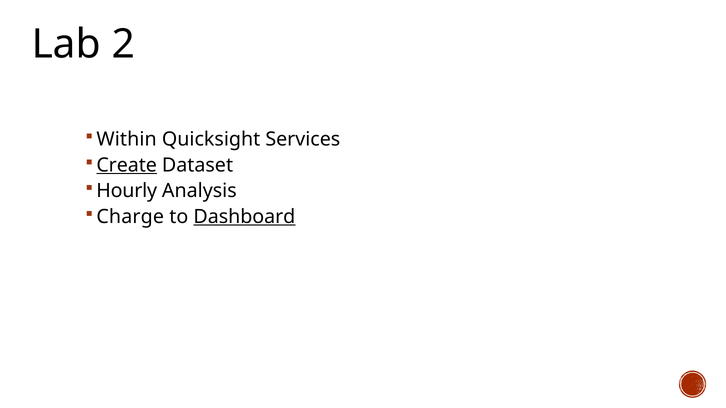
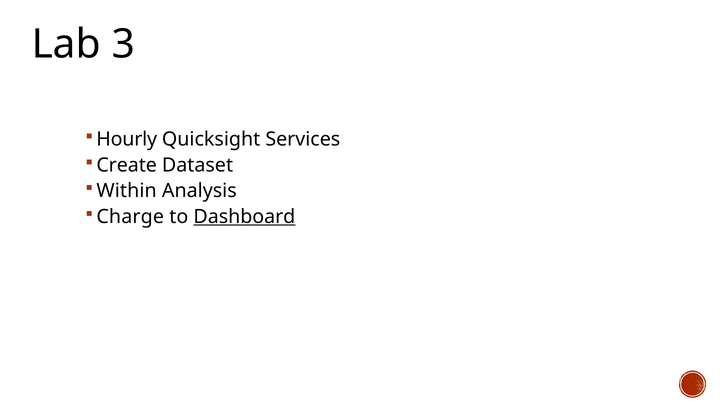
2: 2 -> 3
Within: Within -> Hourly
Create underline: present -> none
Hourly: Hourly -> Within
